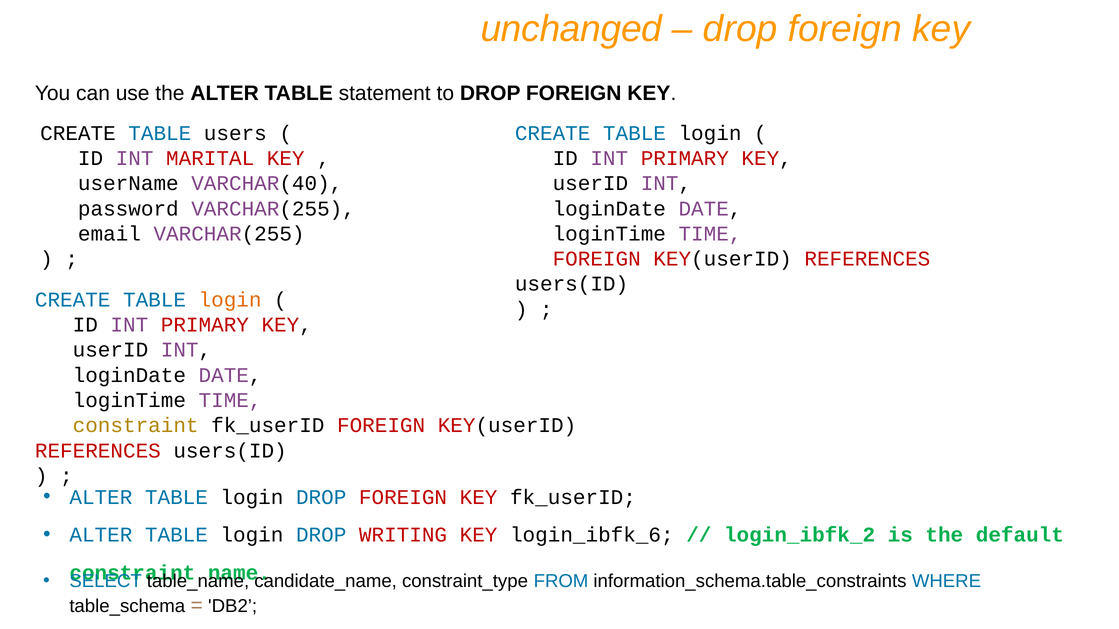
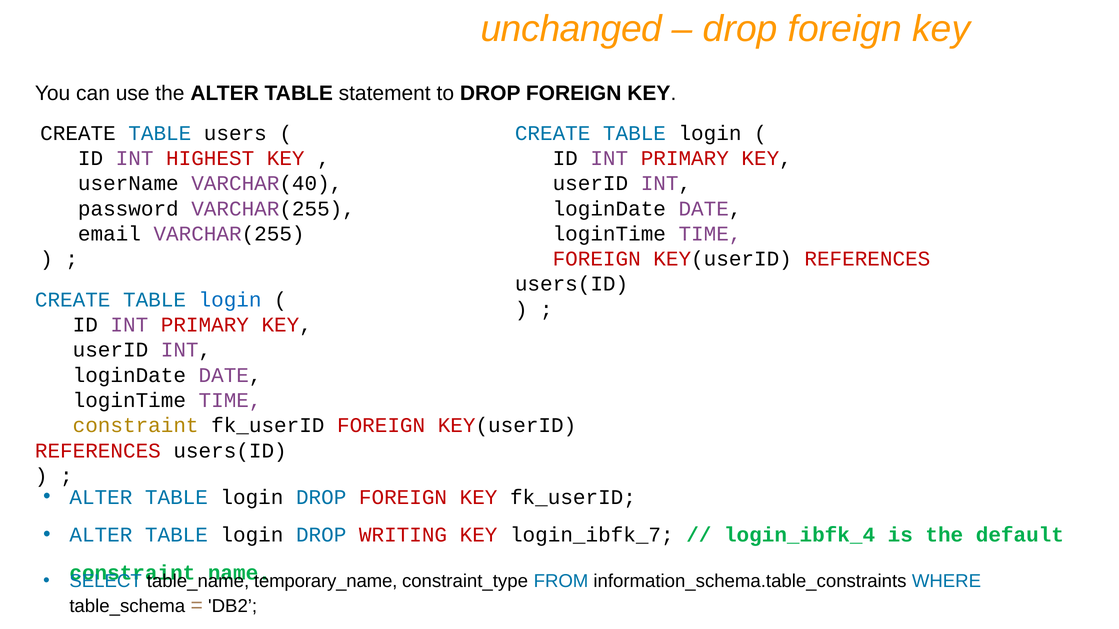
MARITAL: MARITAL -> HIGHEST
login at (230, 300) colour: orange -> blue
login_ibfk_6: login_ibfk_6 -> login_ibfk_7
login_ibfk_2: login_ibfk_2 -> login_ibfk_4
candidate_name: candidate_name -> temporary_name
